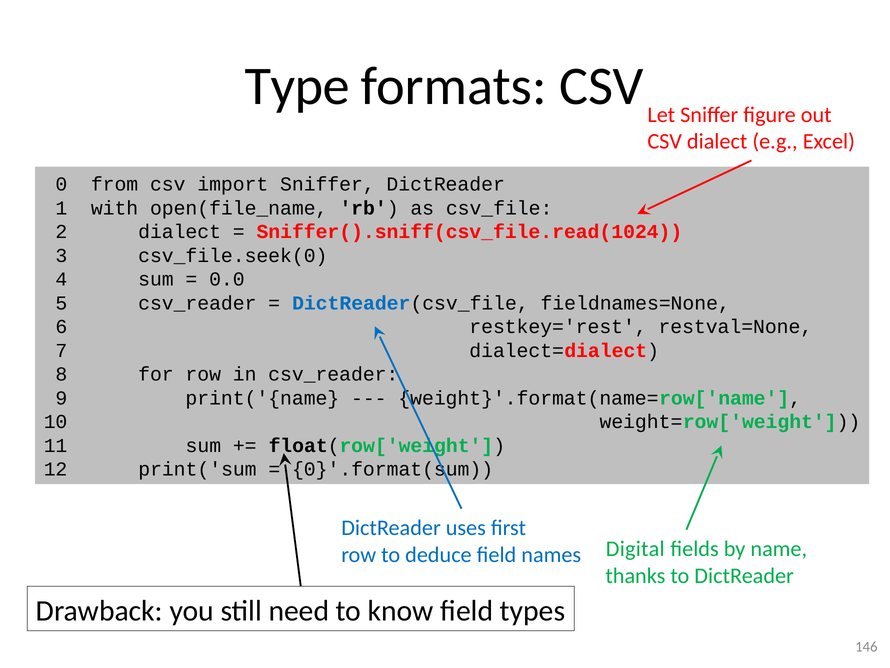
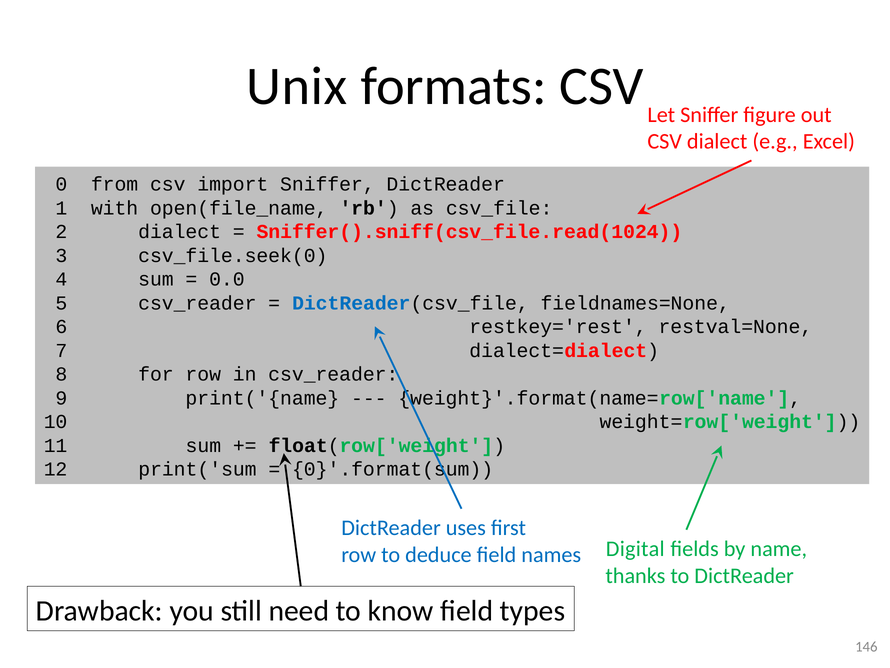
Type: Type -> Unix
